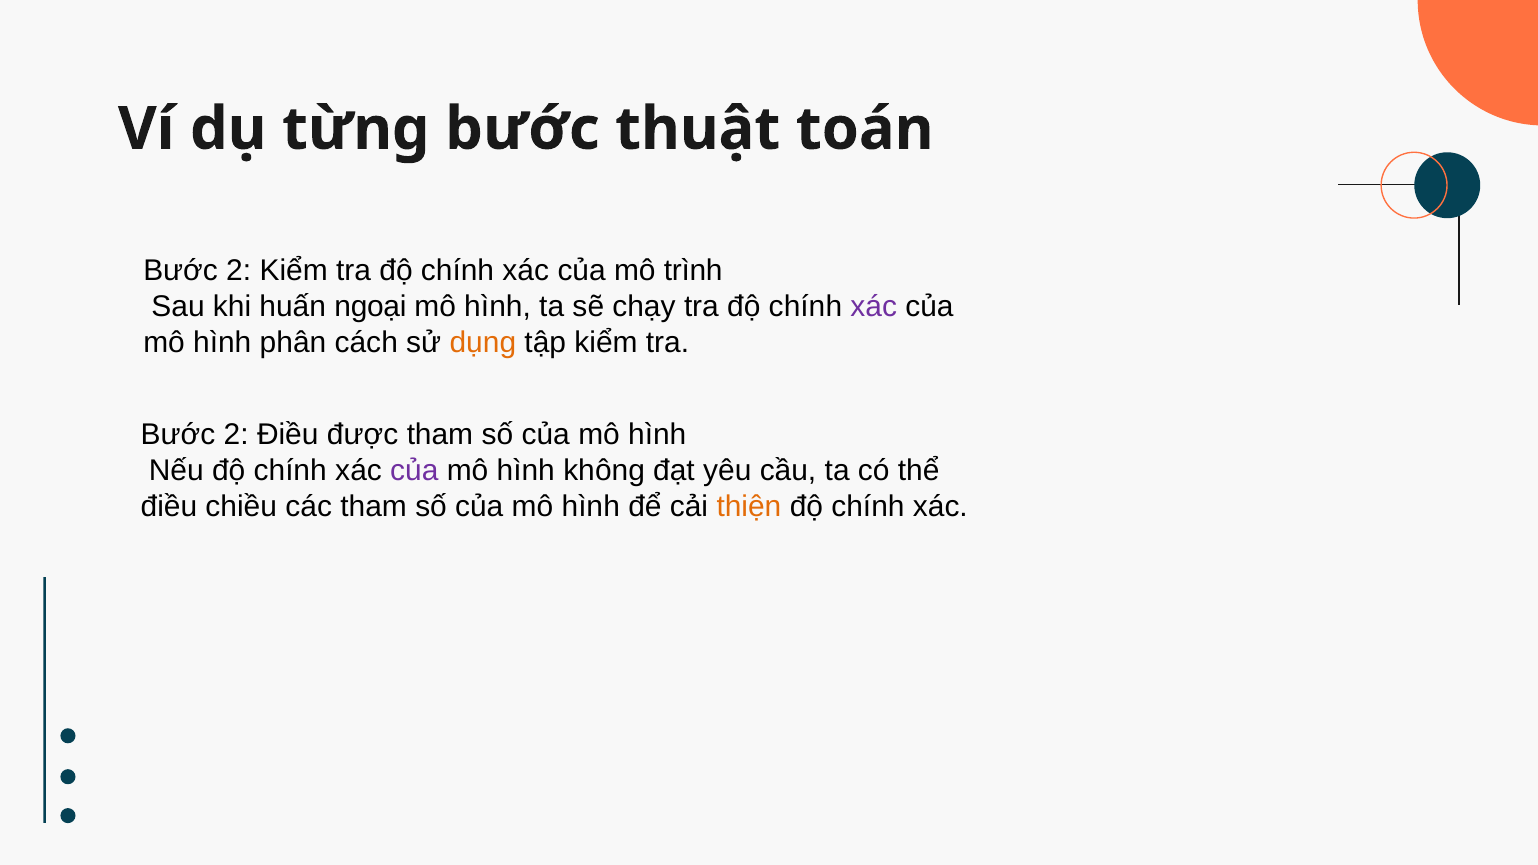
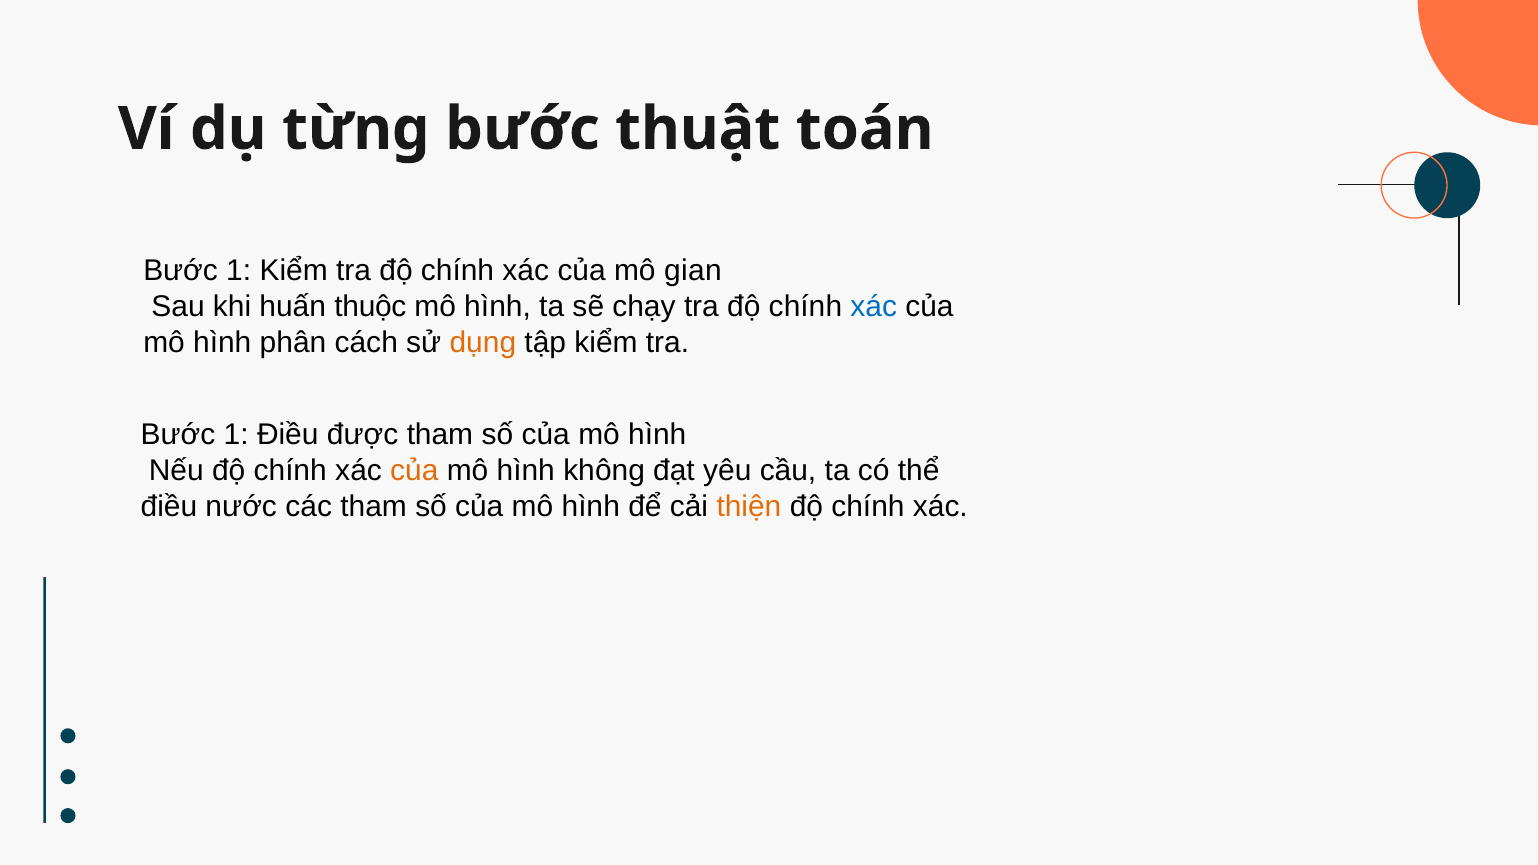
2 at (239, 271): 2 -> 1
trình: trình -> gian
ngoại: ngoại -> thuộc
xác at (874, 307) colour: purple -> blue
2 at (236, 434): 2 -> 1
của at (414, 470) colour: purple -> orange
chiều: chiều -> nước
